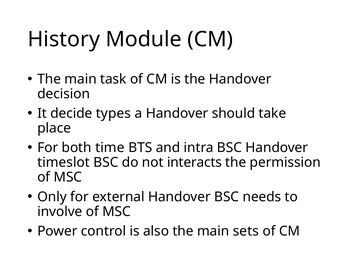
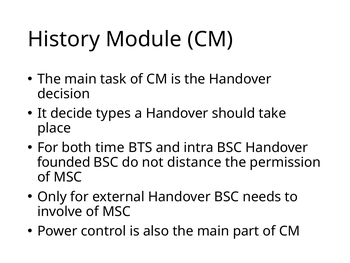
timeslot: timeslot -> founded
interacts: interacts -> distance
sets: sets -> part
